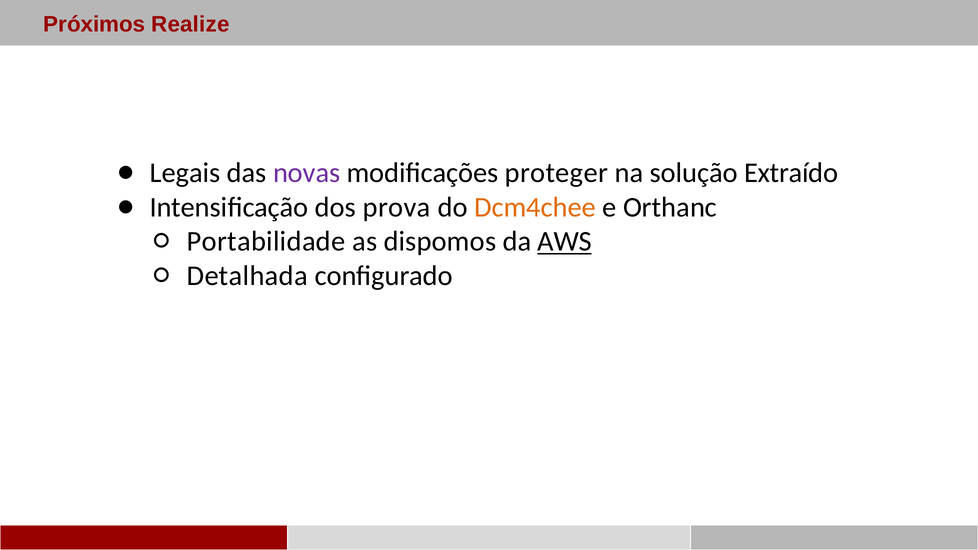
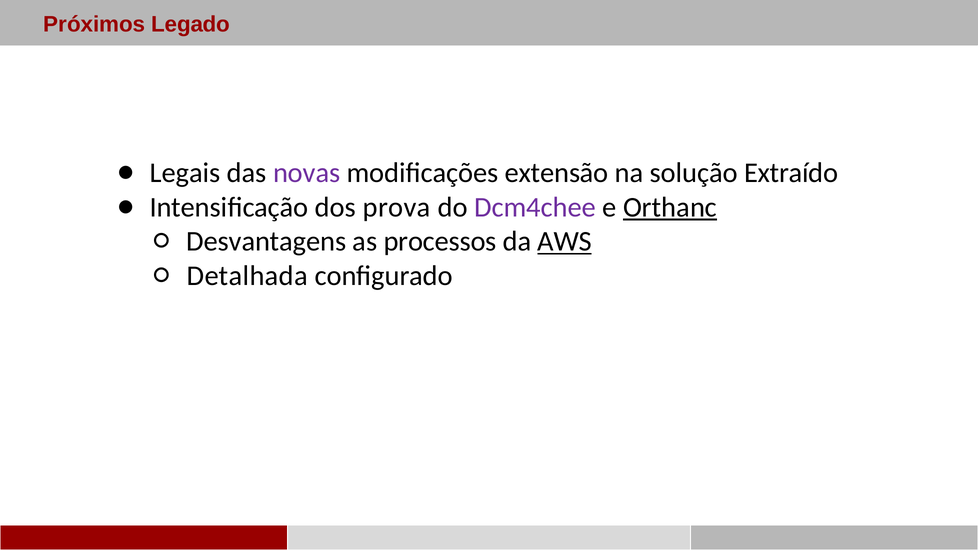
Realize: Realize -> Legado
proteger: proteger -> extensão
Dcm4chee colour: orange -> purple
Orthanc underline: none -> present
Portabilidade: Portabilidade -> Desvantagens
dispomos: dispomos -> processos
